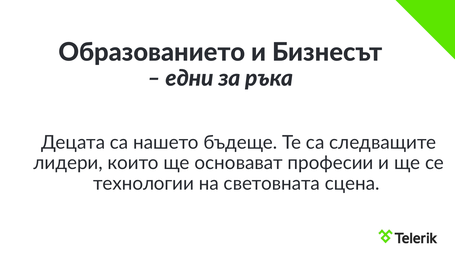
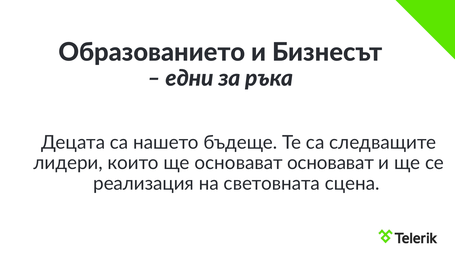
основават професии: професии -> основават
технологии: технологии -> реализация
